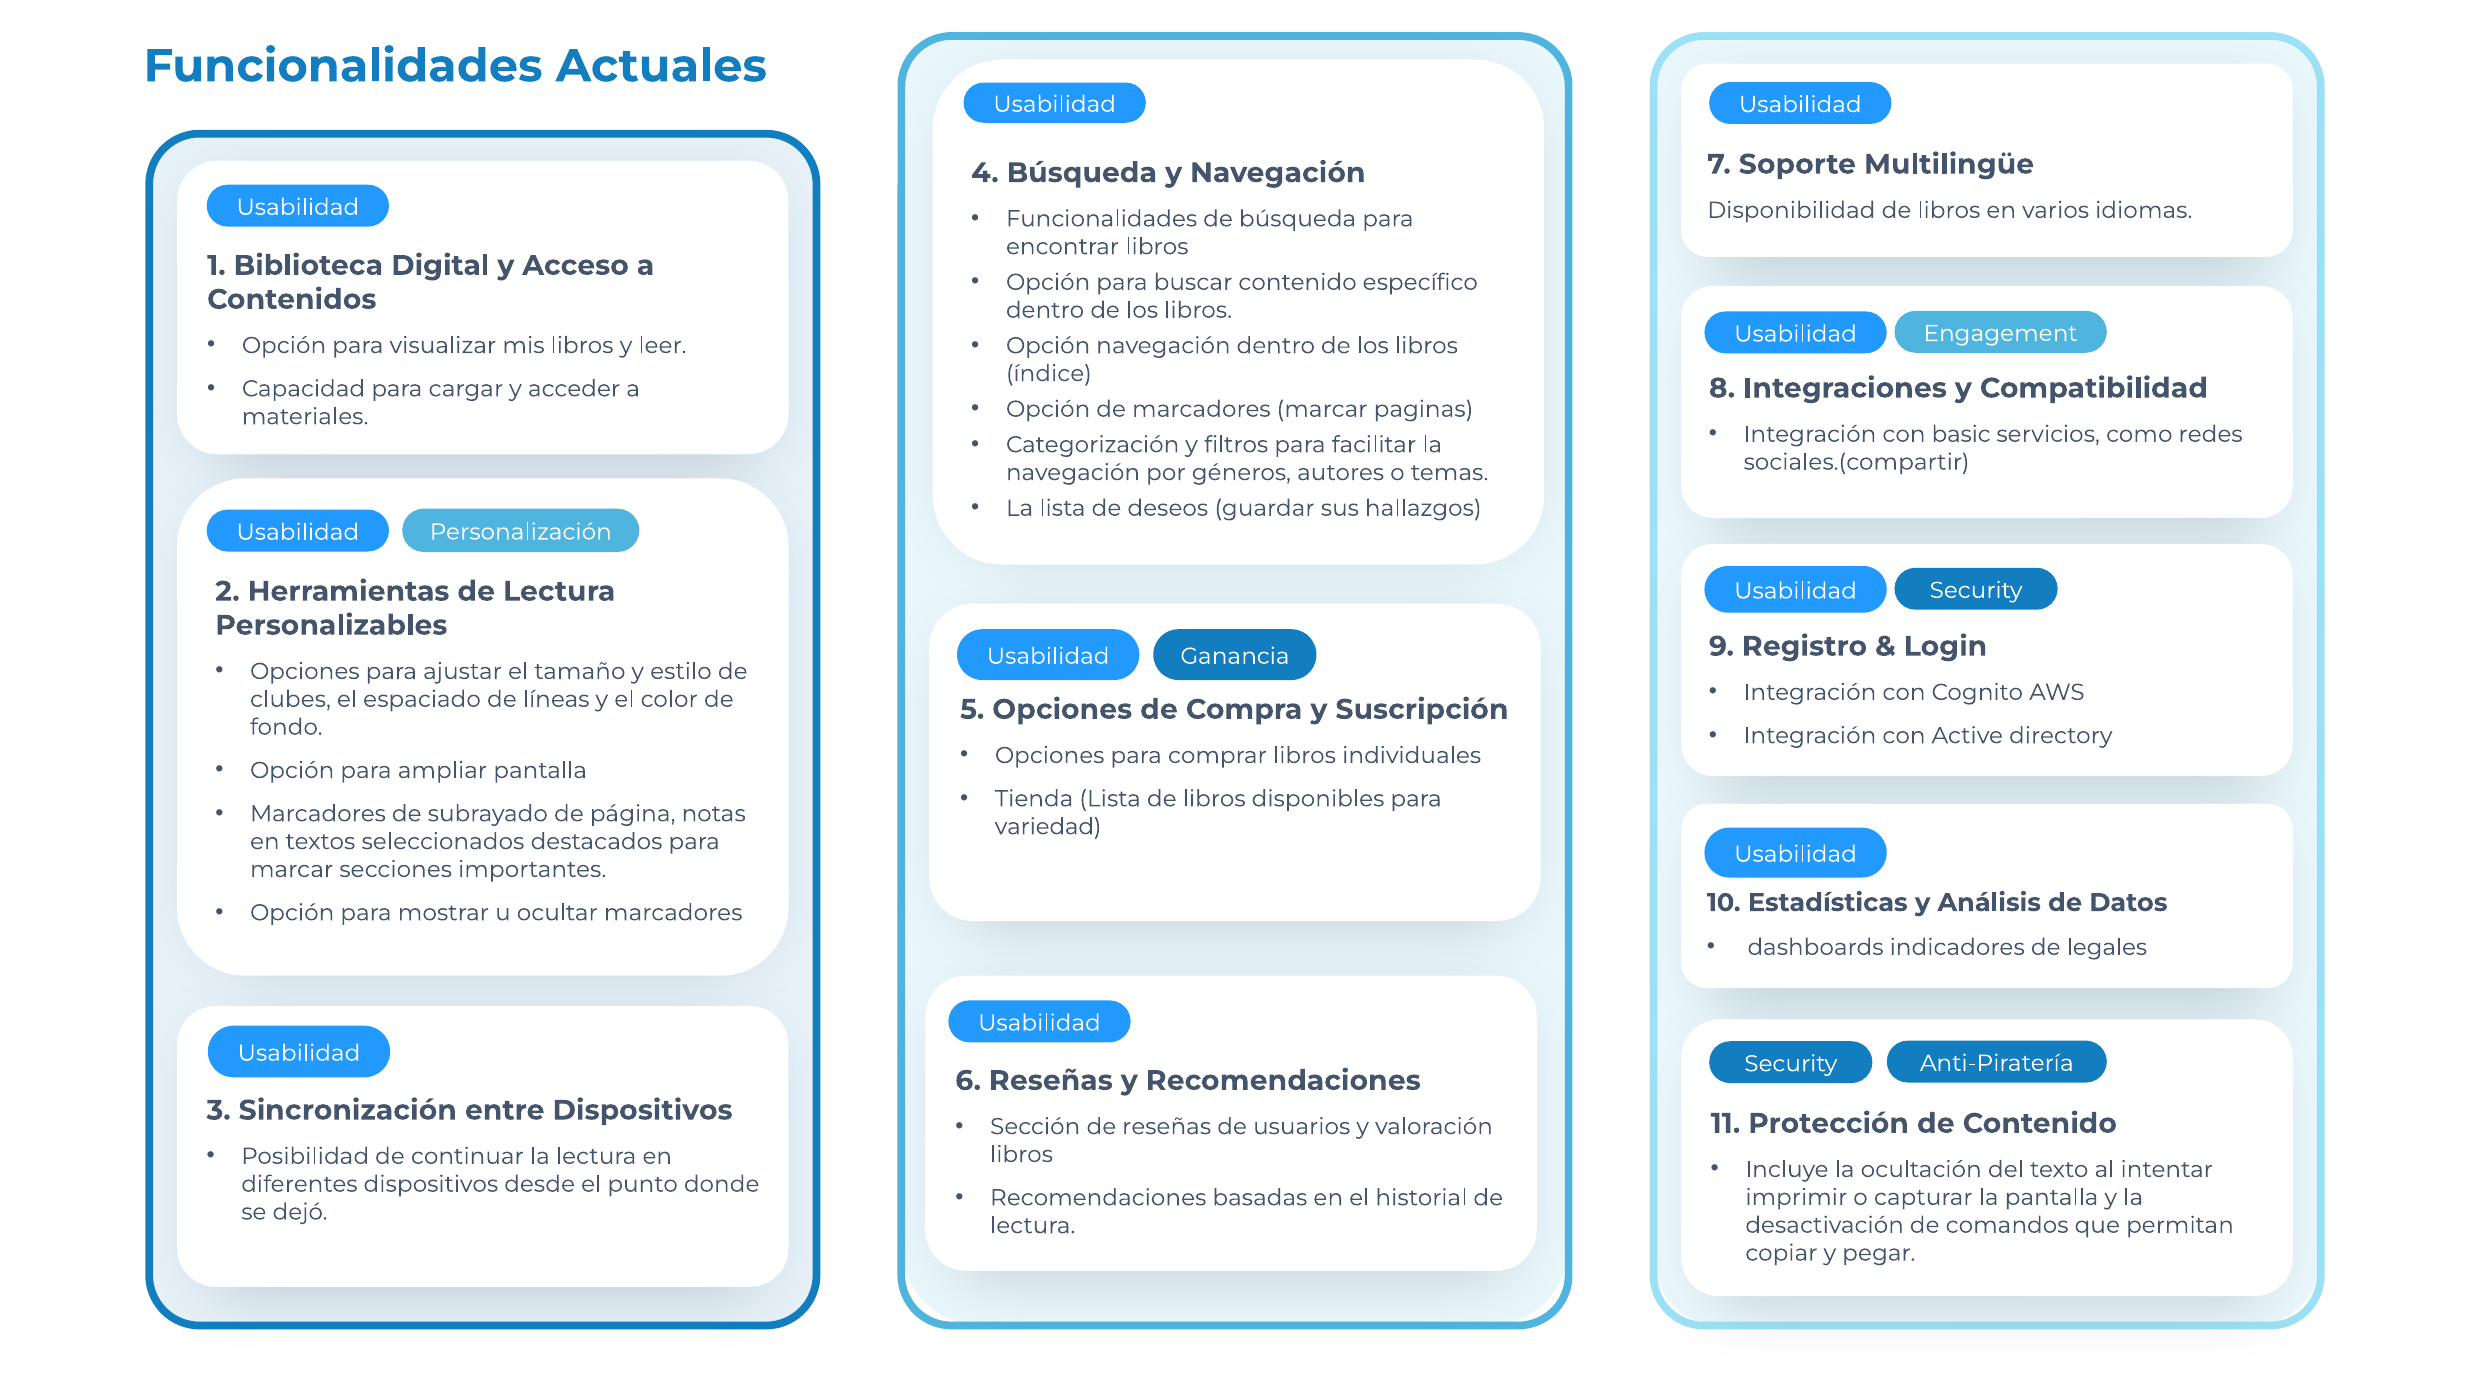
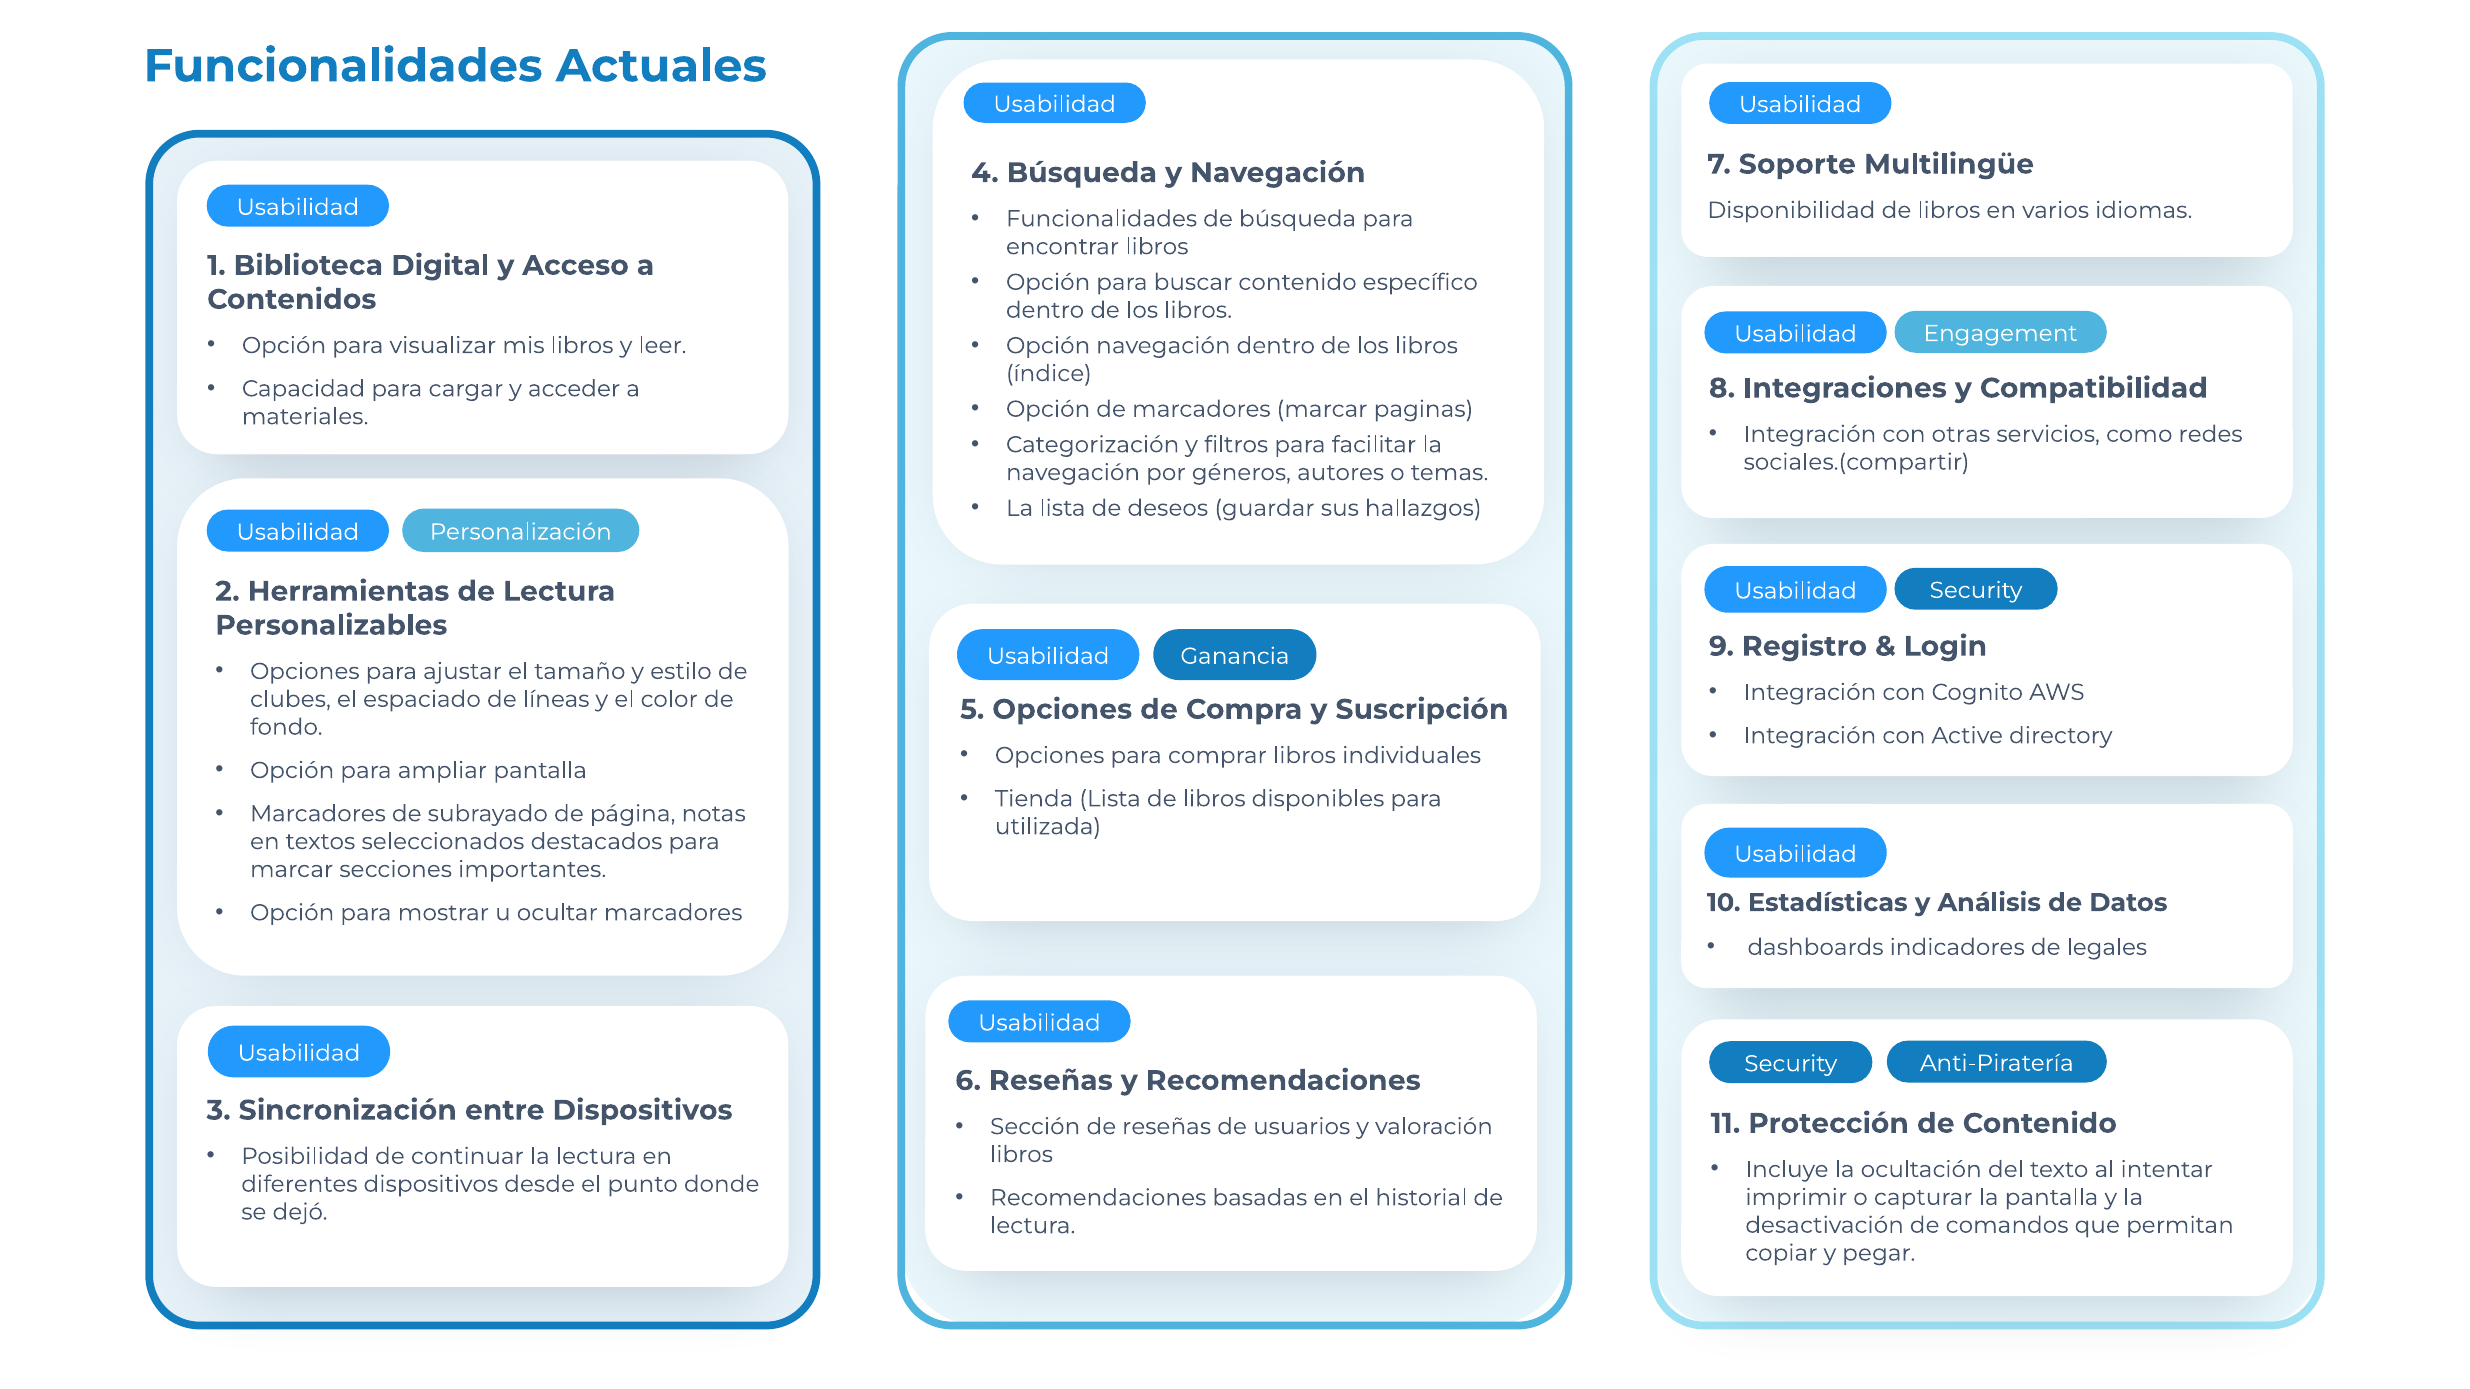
basic: basic -> otras
variedad: variedad -> utilizada
